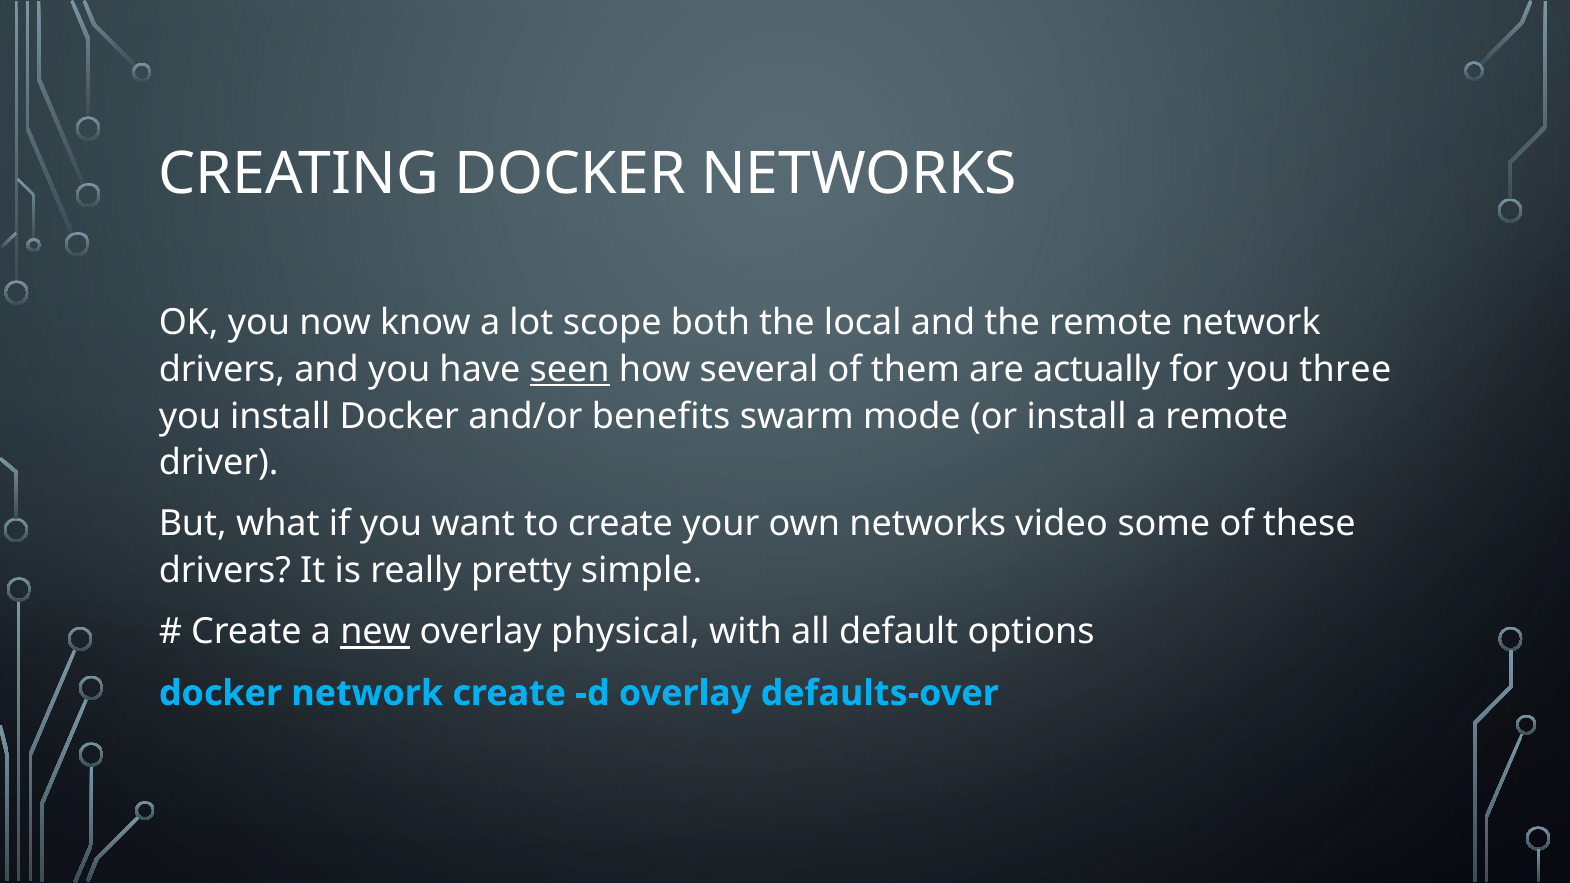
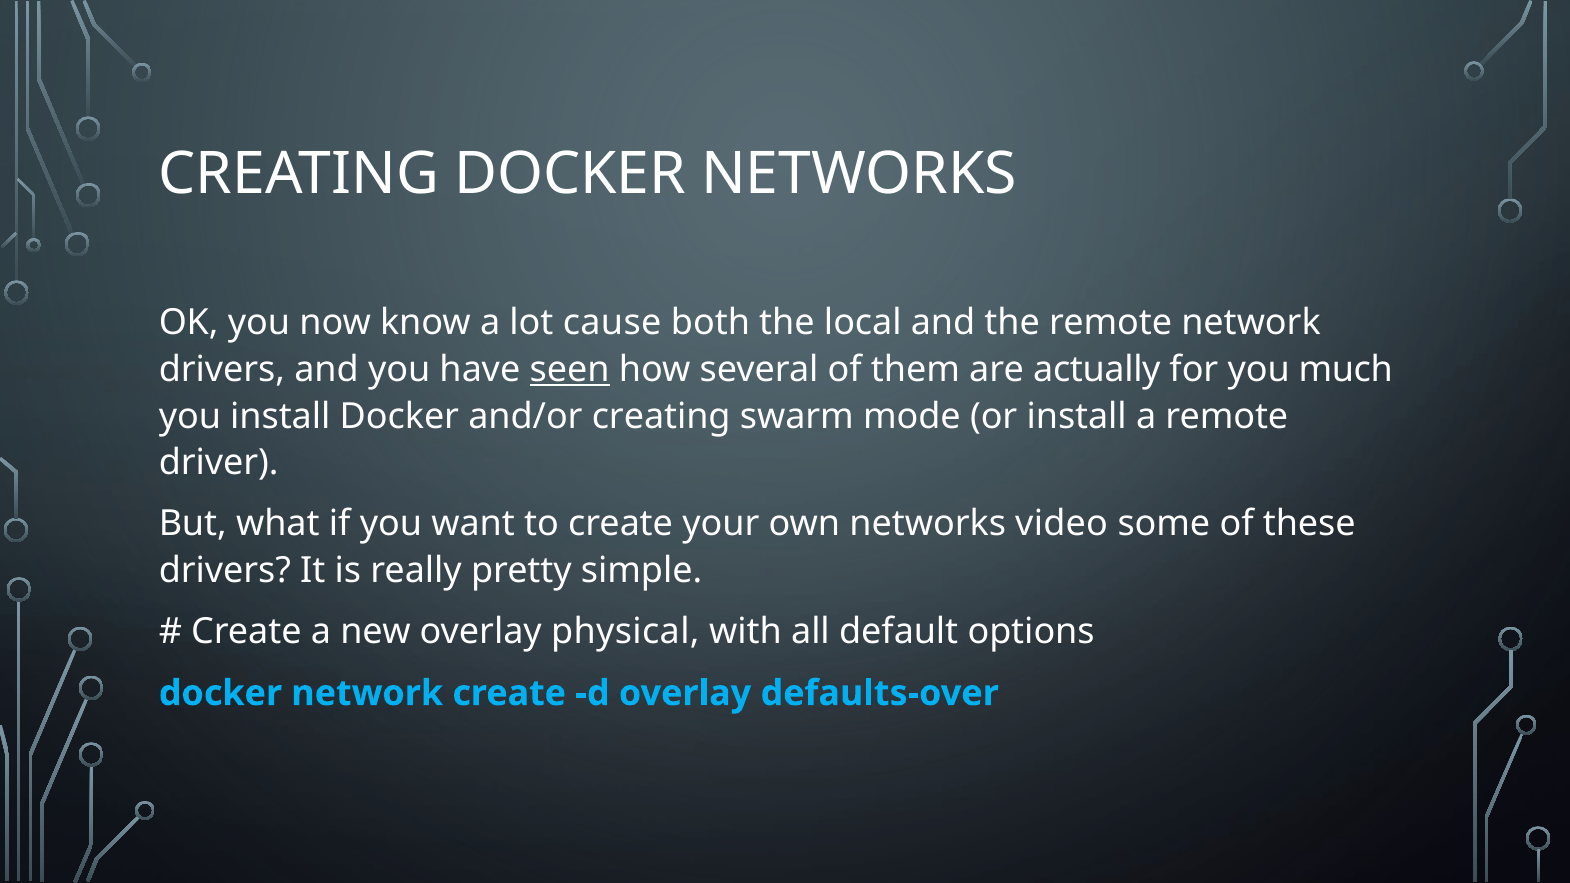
scope: scope -> cause
three: three -> much
and/or benefits: benefits -> creating
new underline: present -> none
